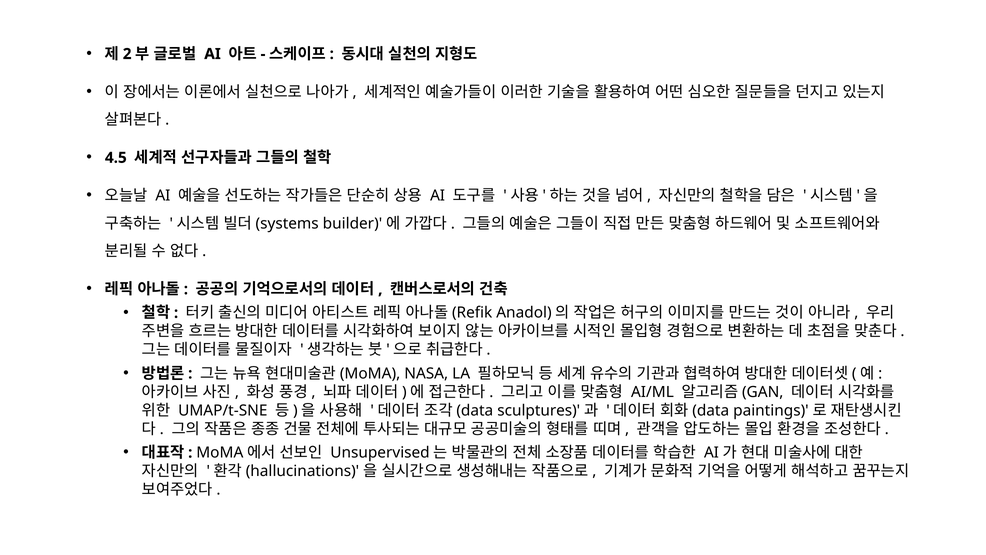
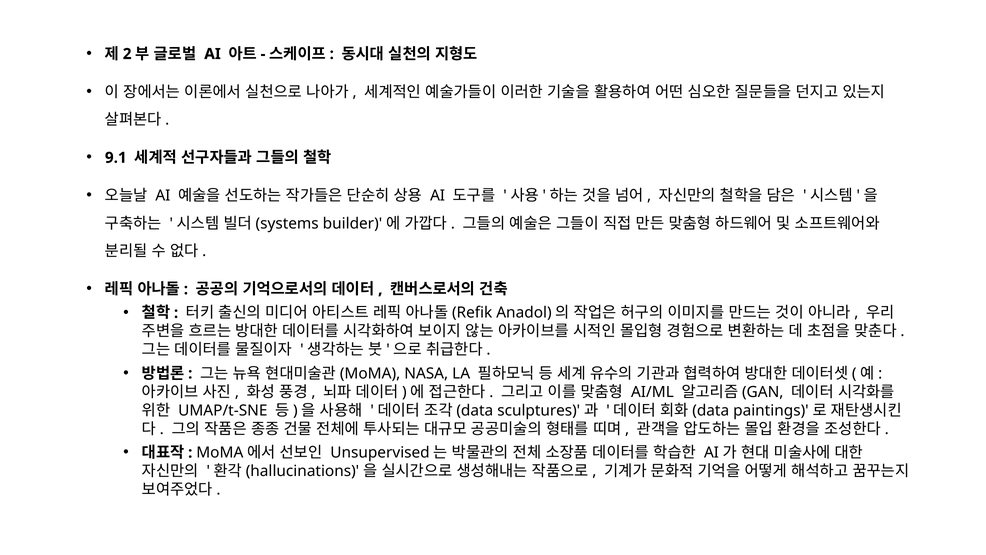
4.5: 4.5 -> 9.1
